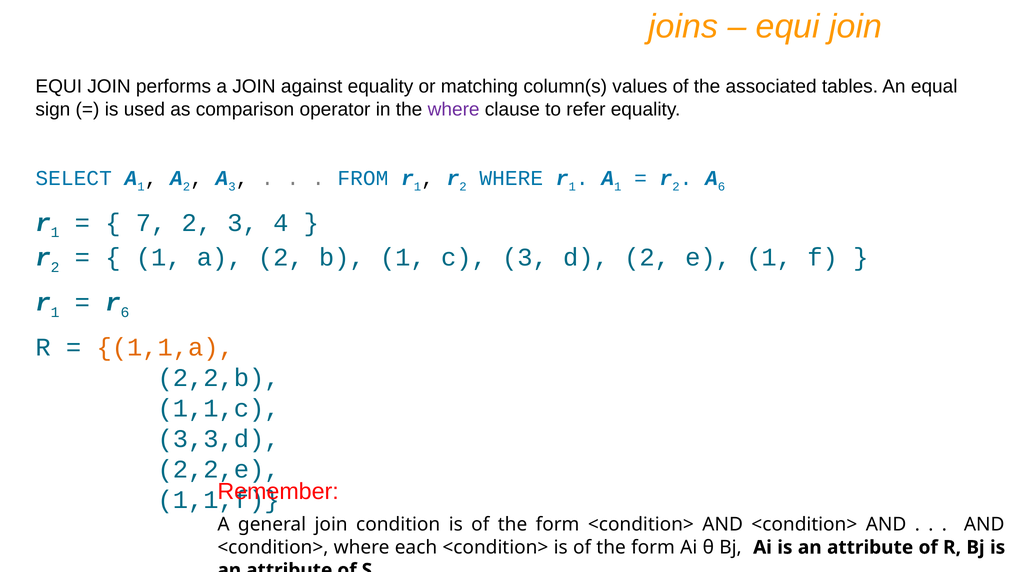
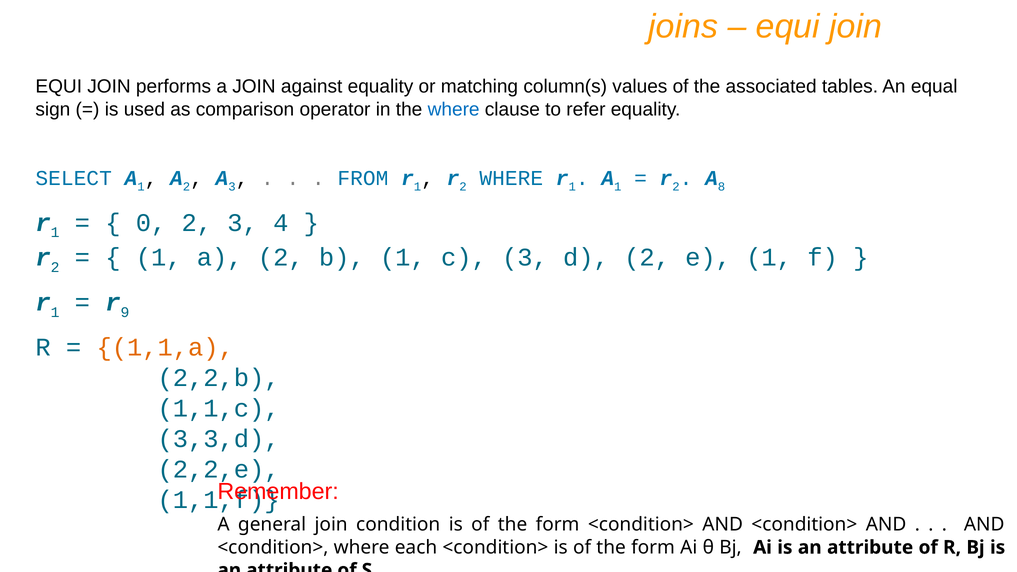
where at (454, 109) colour: purple -> blue
A 6: 6 -> 8
7: 7 -> 0
r 6: 6 -> 9
